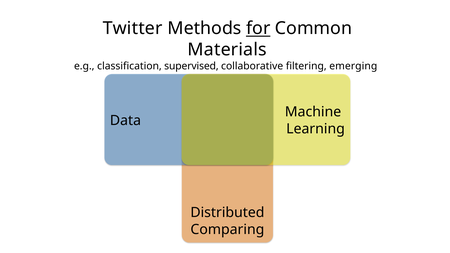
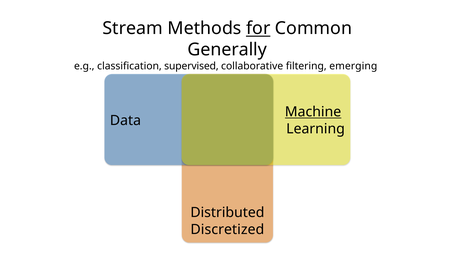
Twitter: Twitter -> Stream
Materials: Materials -> Generally
Machine underline: none -> present
Comparing: Comparing -> Discretized
